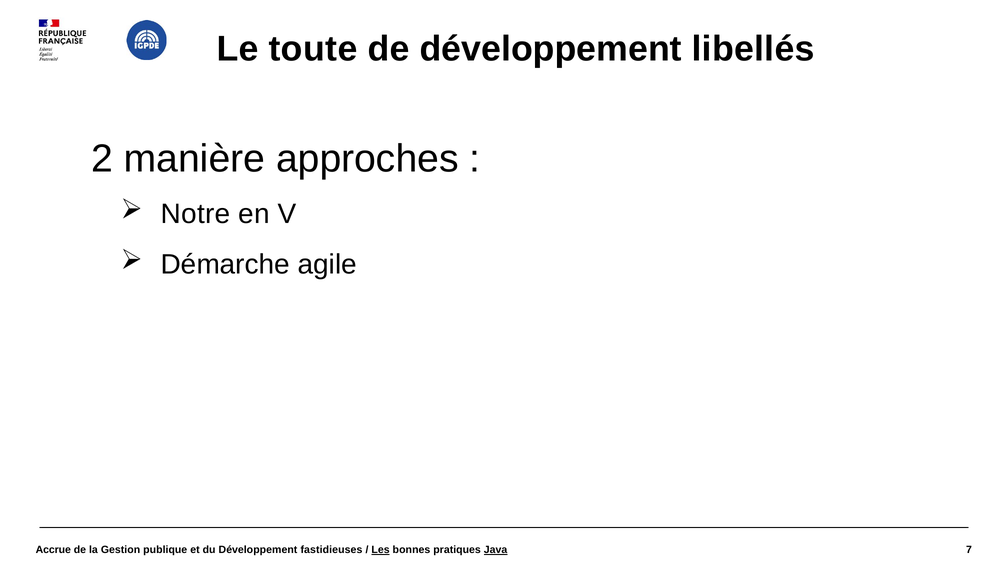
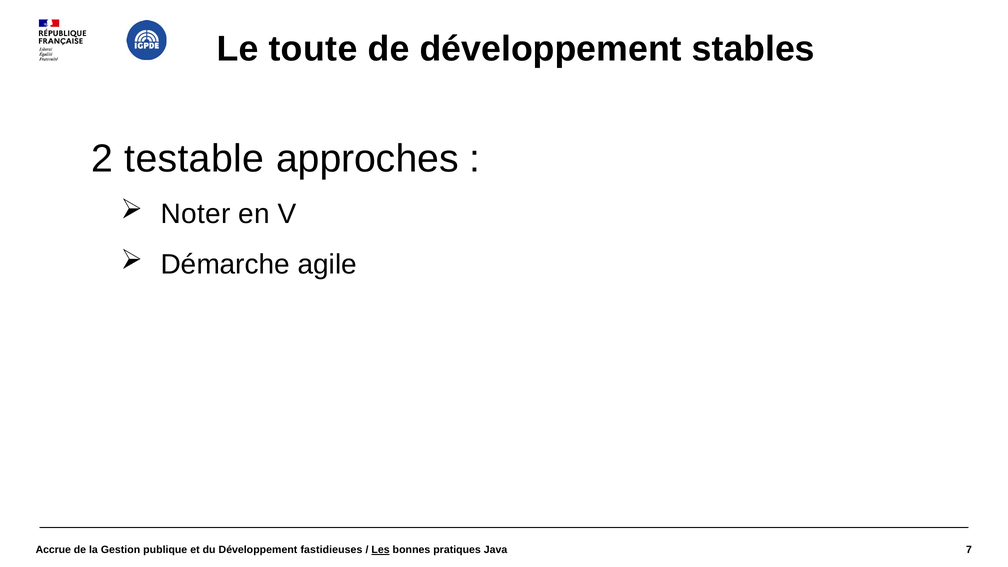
libellés: libellés -> stables
manière: manière -> testable
Notre: Notre -> Noter
Java underline: present -> none
